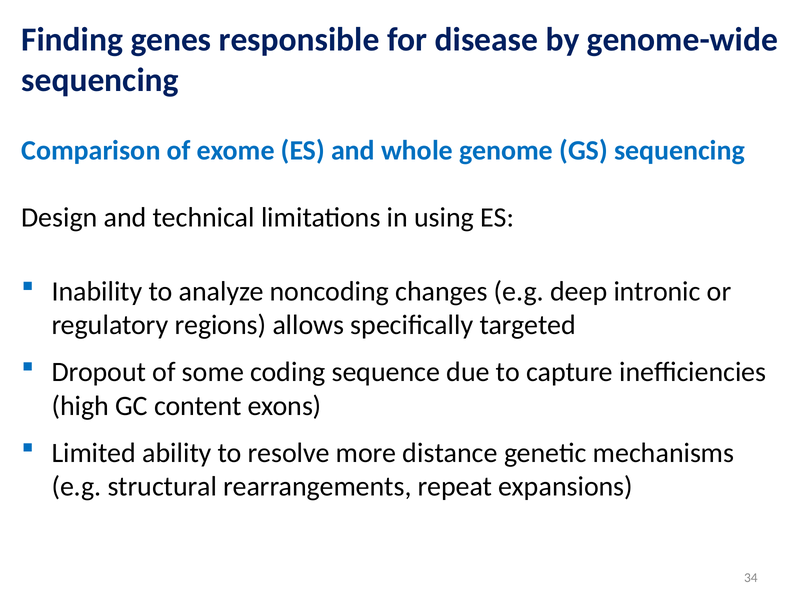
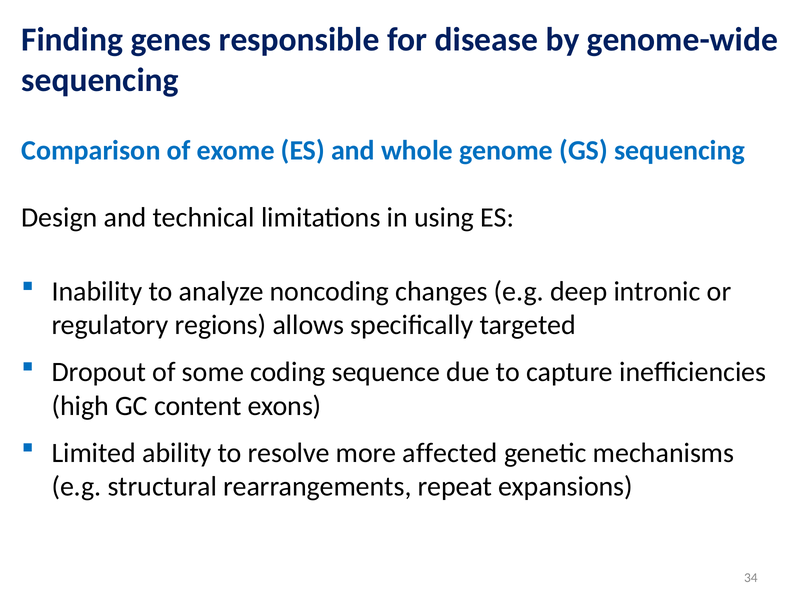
distance: distance -> affected
